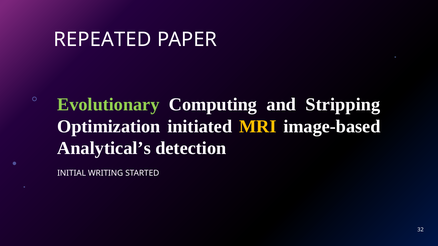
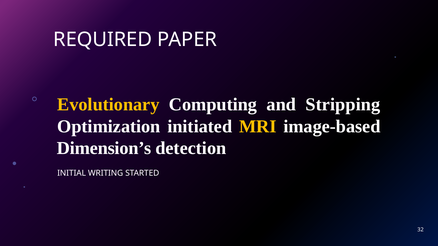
REPEATED: REPEATED -> REQUIRED
Evolutionary colour: light green -> yellow
Analytical’s: Analytical’s -> Dimension’s
